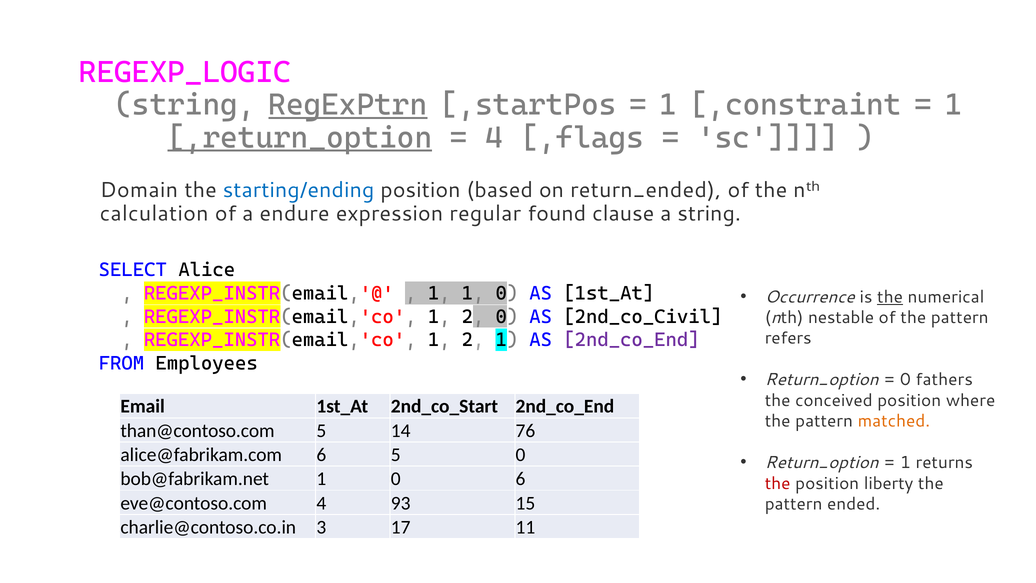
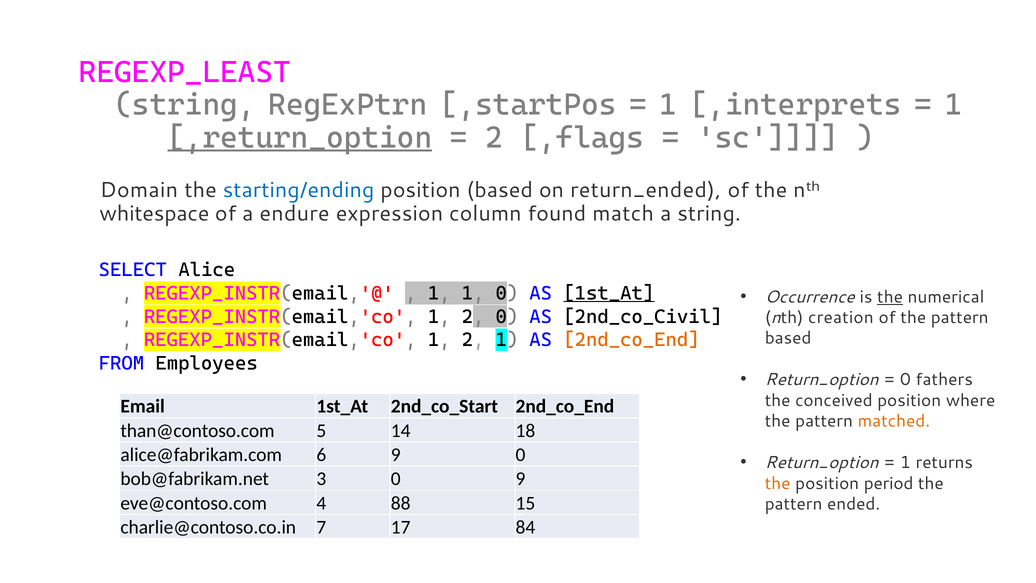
REGEXP_LOGIC: REGEXP_LOGIC -> REGEXP_LEAST
RegExPtrn underline: present -> none
,constraint: ,constraint -> ,interprets
4 at (494, 138): 4 -> 2
calculation: calculation -> whitespace
regular: regular -> column
clause: clause -> match
1st_At at (609, 293) underline: none -> present
nestable: nestable -> creation
2nd_co_End at (631, 340) colour: purple -> orange
refers at (788, 338): refers -> based
76: 76 -> 18
6 5: 5 -> 9
bob@fabrikam.net 1: 1 -> 3
0 6: 6 -> 9
the at (778, 483) colour: red -> orange
liberty: liberty -> period
93: 93 -> 88
3: 3 -> 7
11: 11 -> 84
